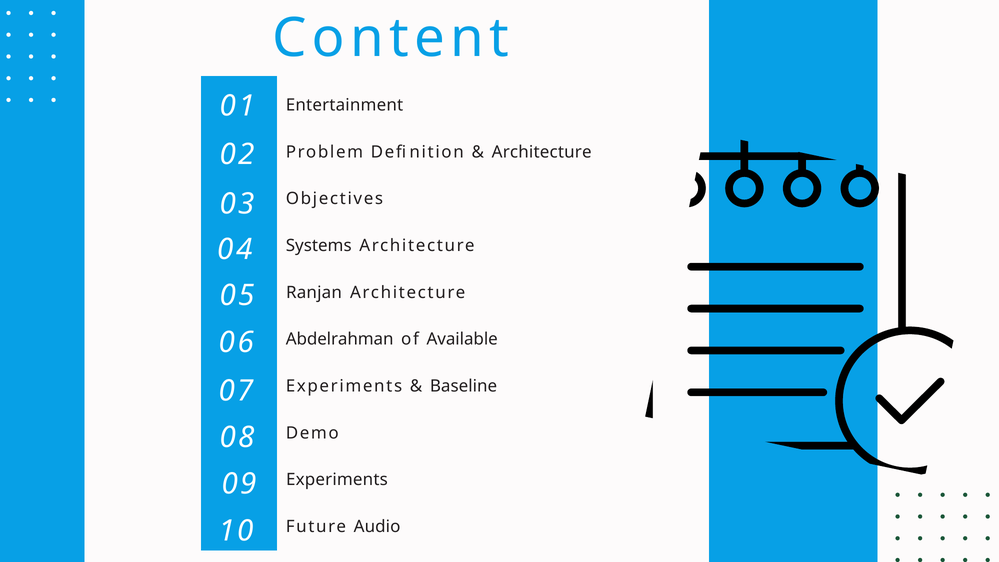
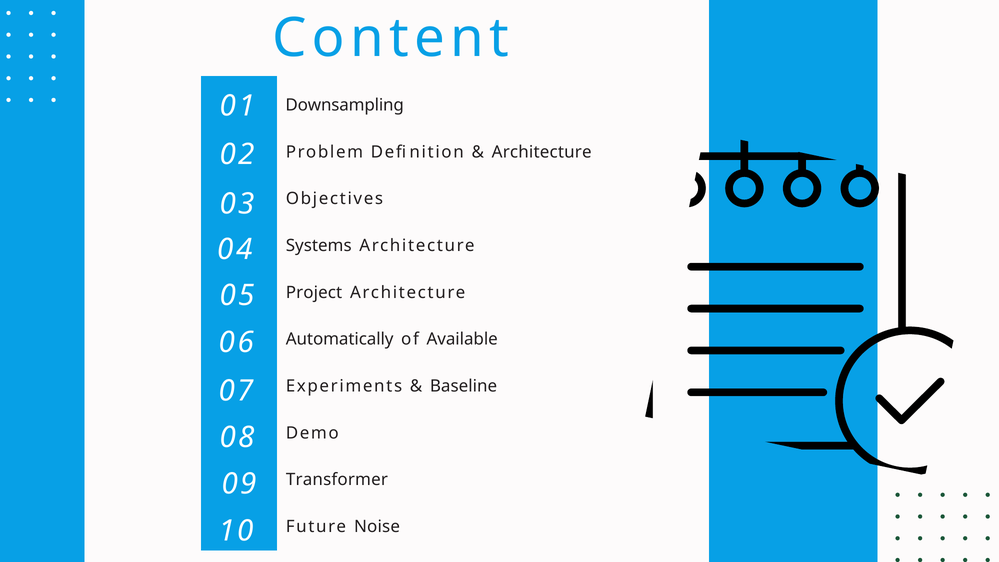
Entertainment: Entertainment -> Downsampling
Ranjan: Ranjan -> Project
Abdelrahman: Abdelrahman -> Automatically
Experiments at (337, 480): Experiments -> Transformer
Audio: Audio -> Noise
